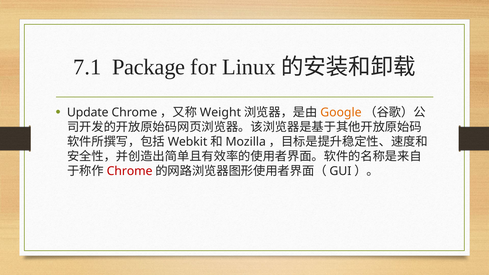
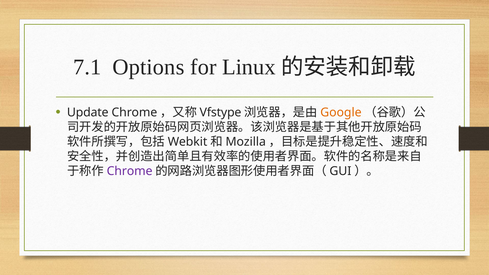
Package: Package -> Options
Weight: Weight -> Vfstype
Chrome at (130, 171) colour: red -> purple
